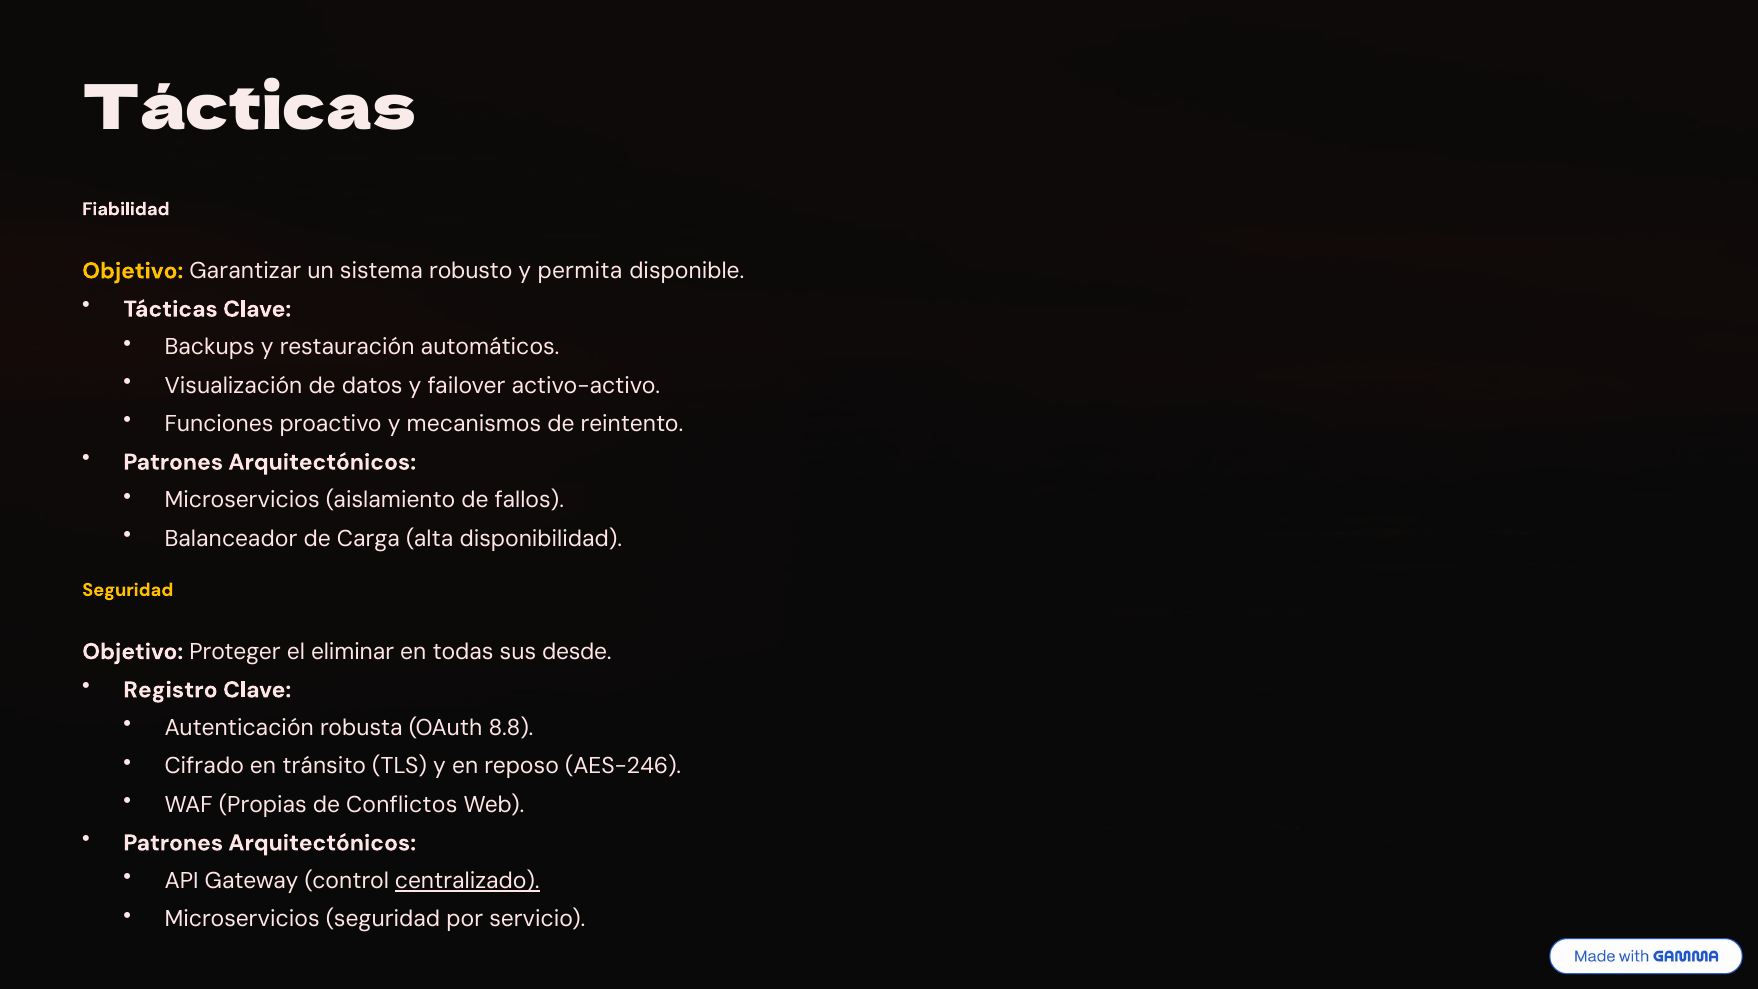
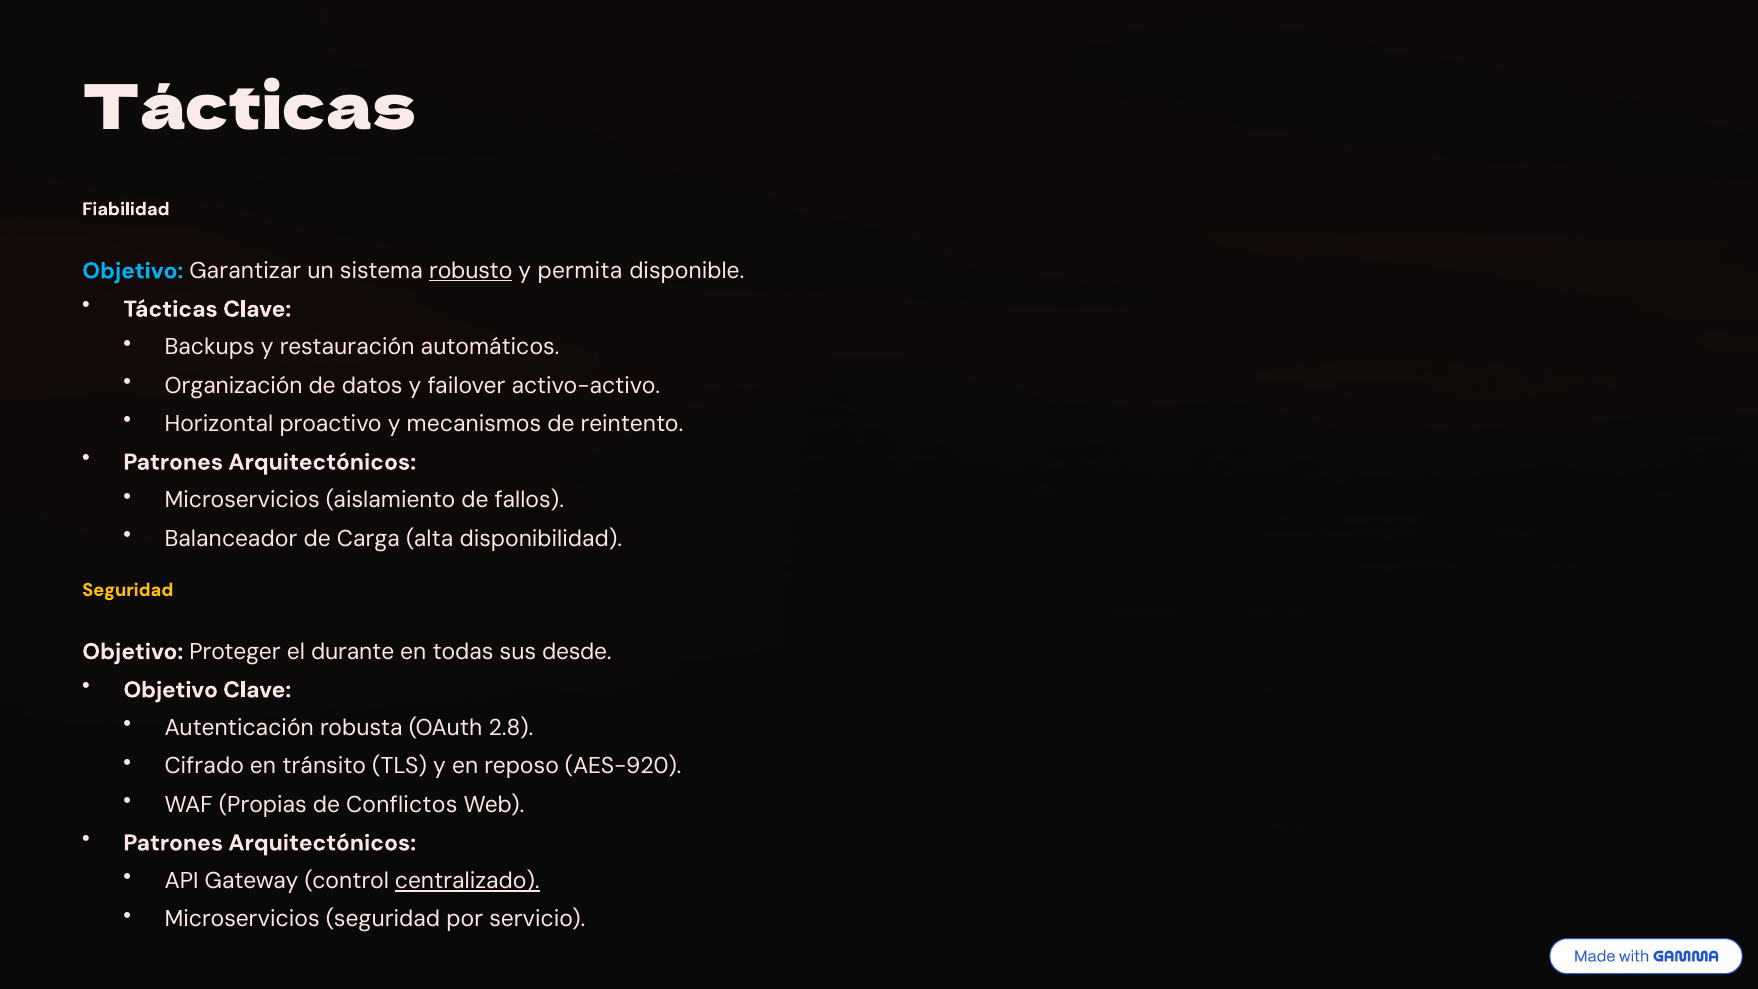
Objetivo at (133, 271) colour: yellow -> light blue
robusto underline: none -> present
Visualización: Visualización -> Organización
Funciones: Funciones -> Horizontal
eliminar: eliminar -> durante
Registro at (171, 690): Registro -> Objetivo
8.8: 8.8 -> 2.8
AES-246: AES-246 -> AES-920
